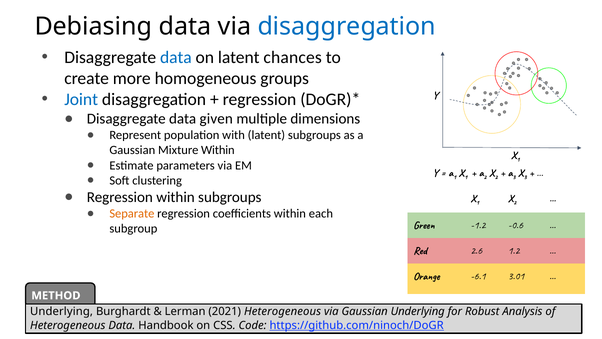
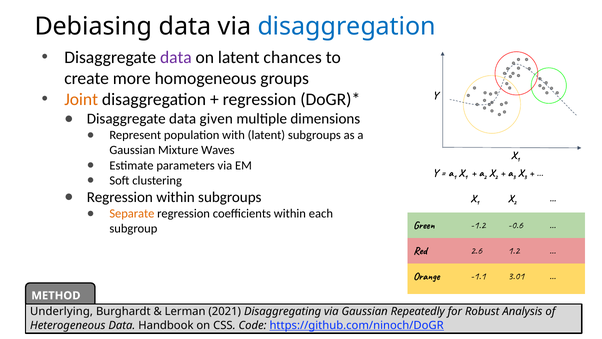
data at (176, 57) colour: blue -> purple
Joint colour: blue -> orange
Mixture Within: Within -> Waves
-6.1: -6.1 -> -1.1
2021 Heterogeneous: Heterogeneous -> Disaggregating
Gaussian Underlying: Underlying -> Repeatedly
